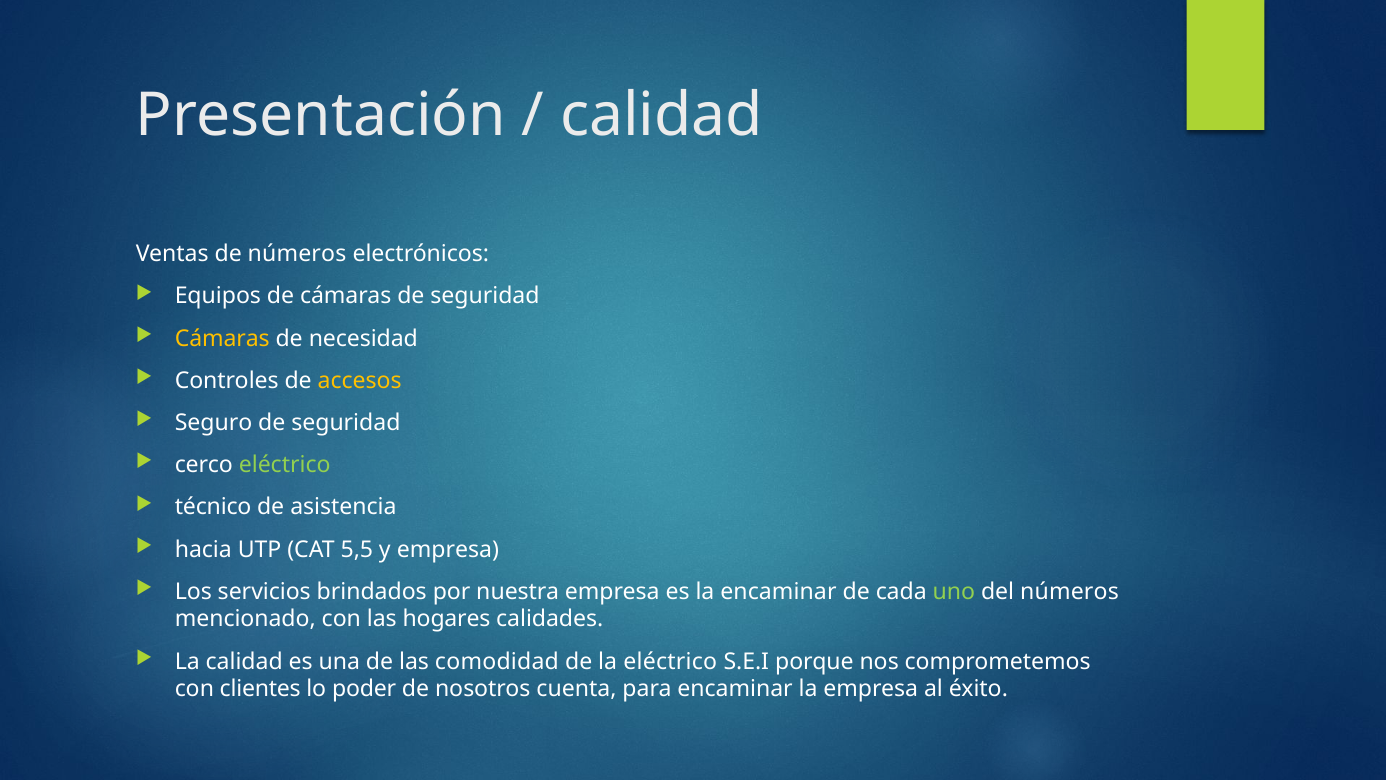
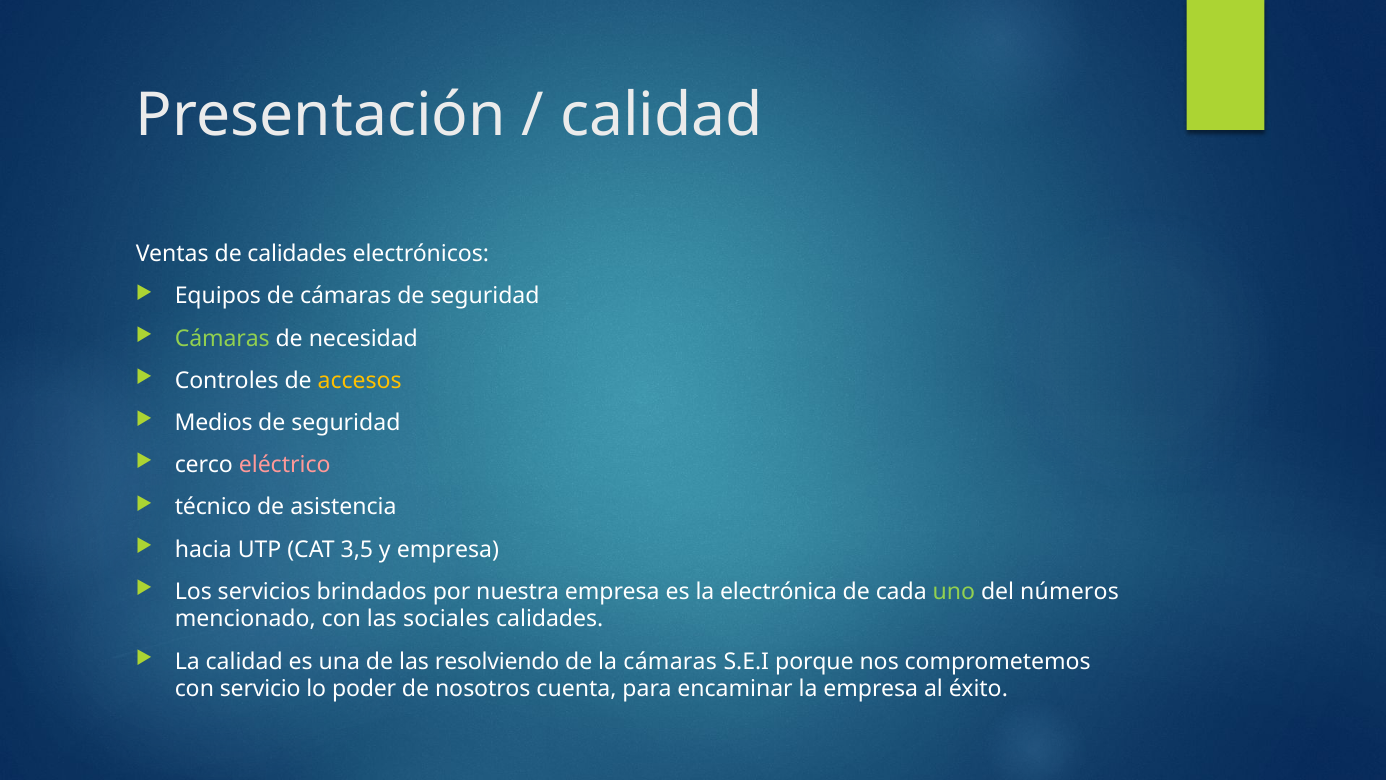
de números: números -> calidades
Cámaras at (222, 338) colour: yellow -> light green
Seguro: Seguro -> Medios
eléctrico at (285, 465) colour: light green -> pink
5,5: 5,5 -> 3,5
la encaminar: encaminar -> electrónica
hogares: hogares -> sociales
comodidad: comodidad -> resolviendo
la eléctrico: eléctrico -> cámaras
clientes: clientes -> servicio
